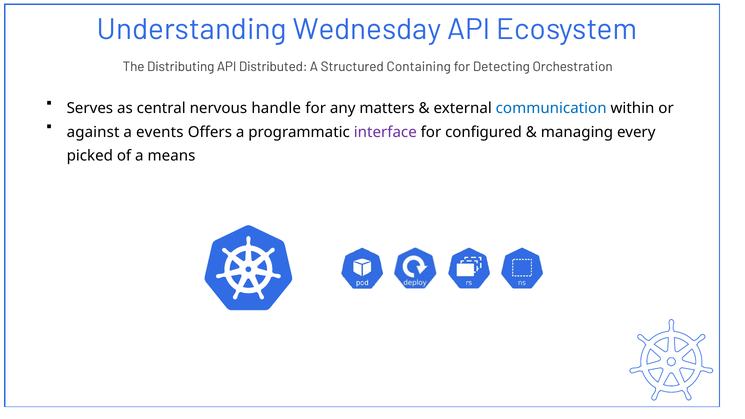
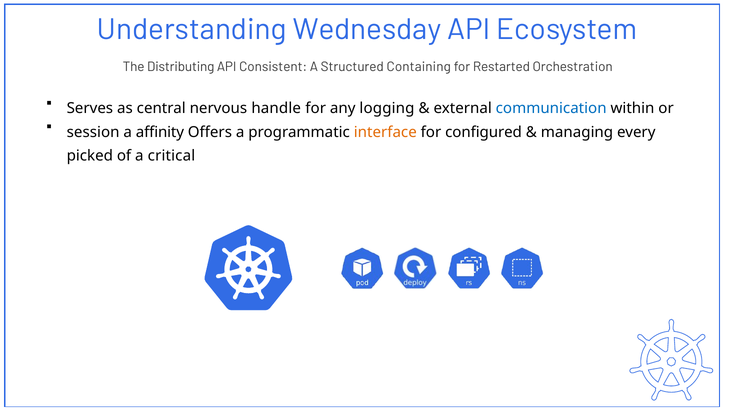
Distributed: Distributed -> Consistent
Detecting: Detecting -> Restarted
matters: matters -> logging
against: against -> session
events: events -> affinity
interface colour: purple -> orange
means: means -> critical
